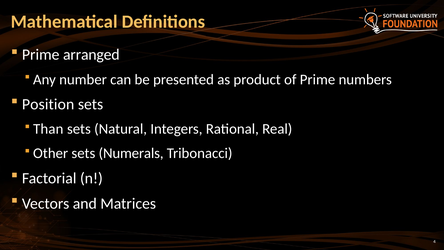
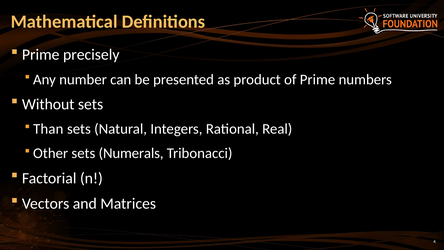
arranged: arranged -> precisely
Position: Position -> Without
